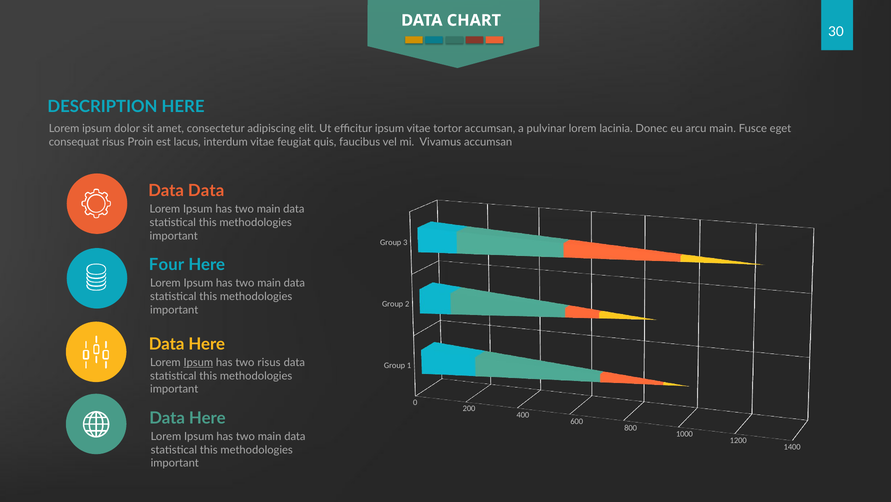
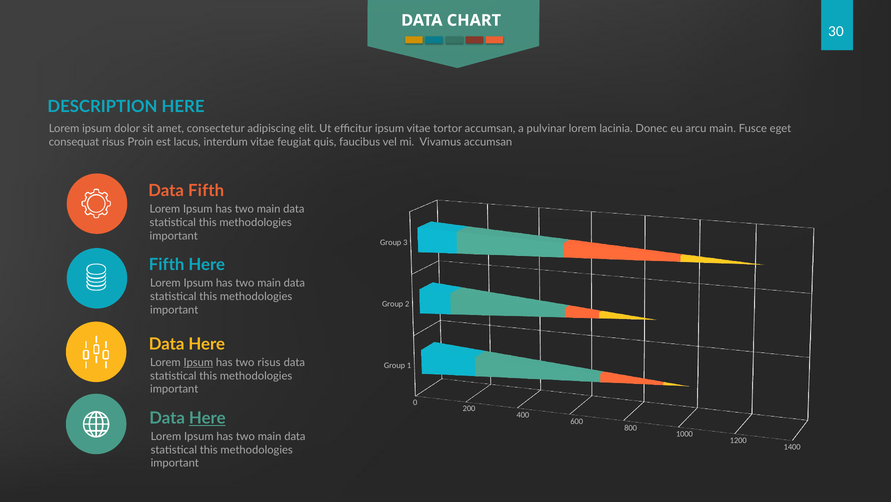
Data Data: Data -> Fifth
Four at (167, 265): Four -> Fifth
Here at (207, 418) underline: none -> present
